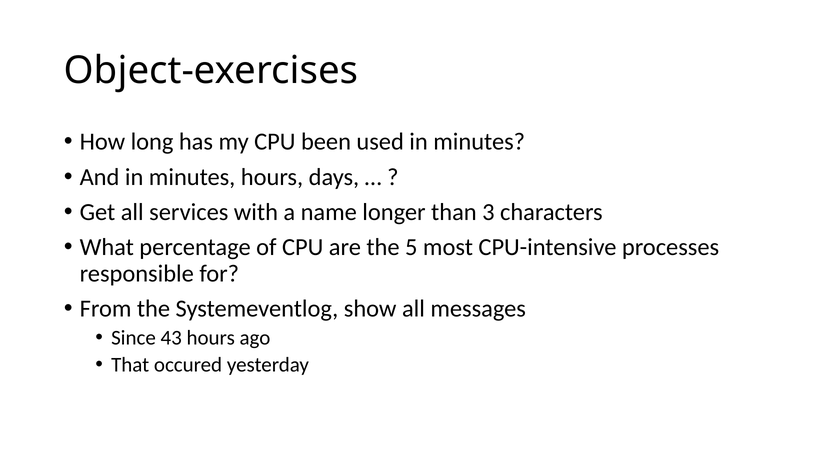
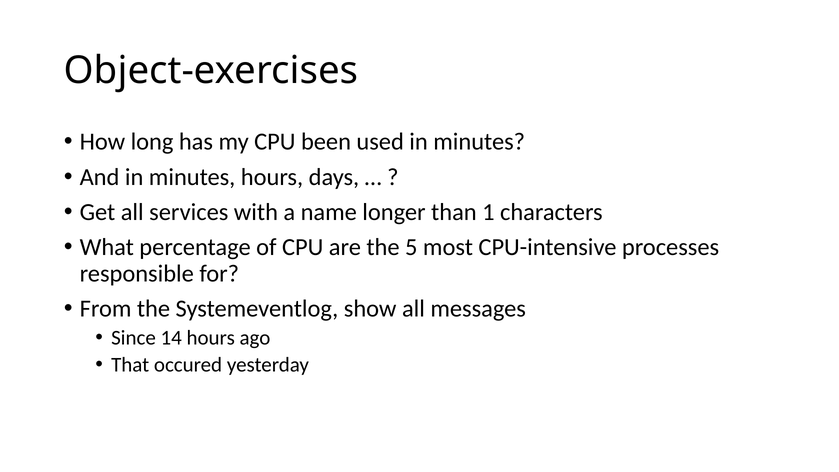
3: 3 -> 1
43: 43 -> 14
